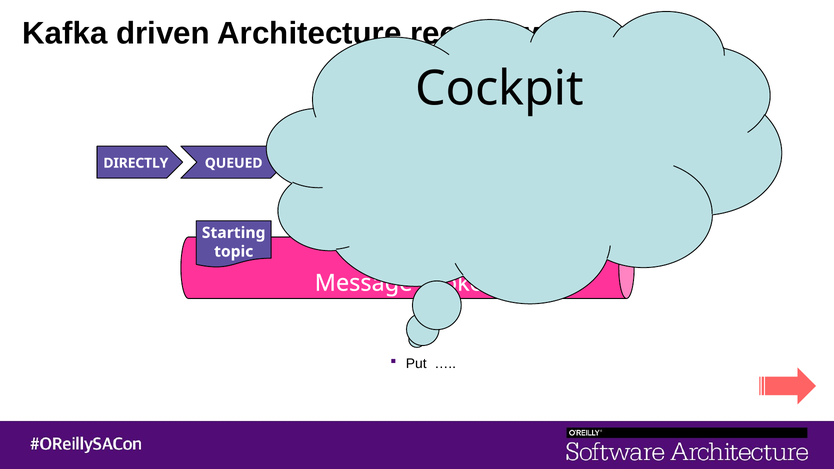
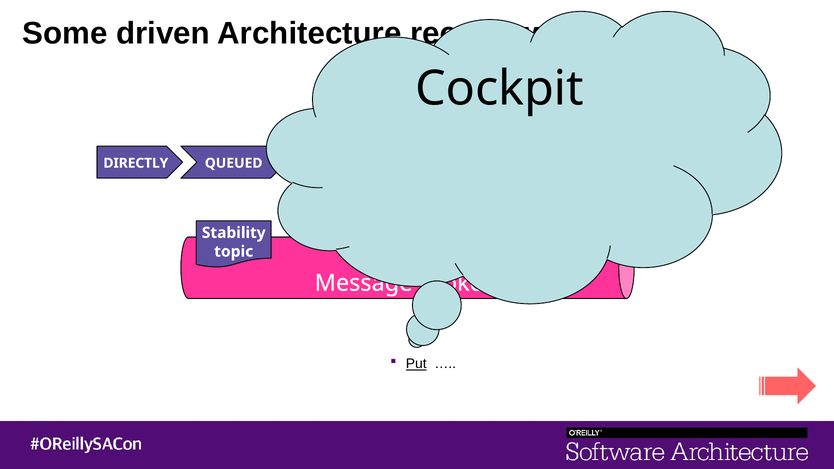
Kafka: Kafka -> Some
Starting: Starting -> Stability
Put underline: none -> present
